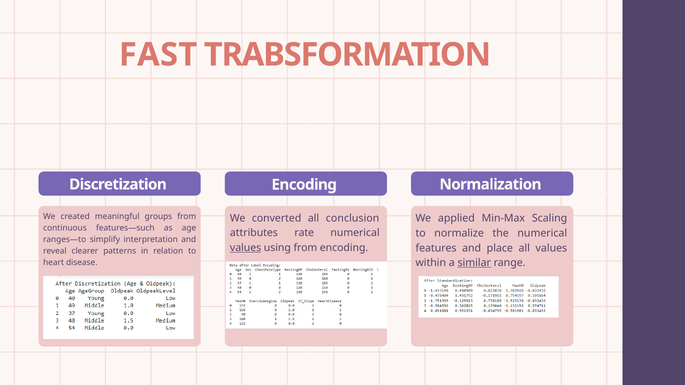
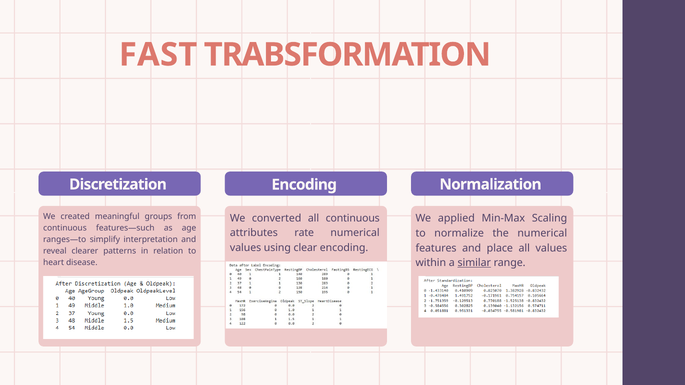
all conclusion: conclusion -> continuous
values at (246, 248) underline: present -> none
using from: from -> clear
